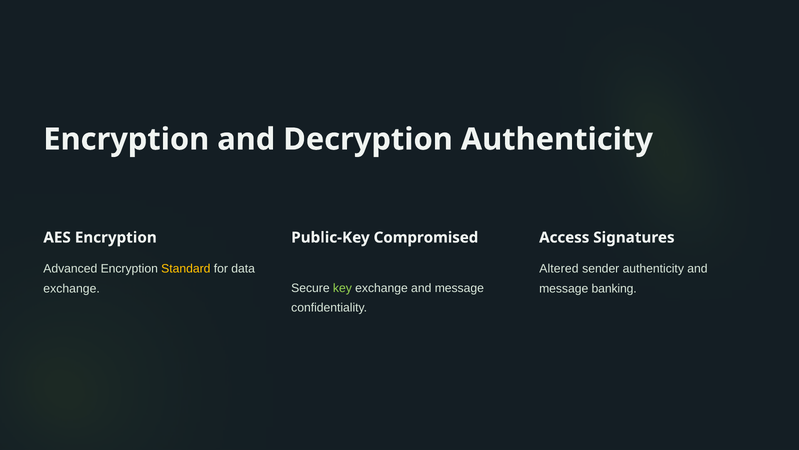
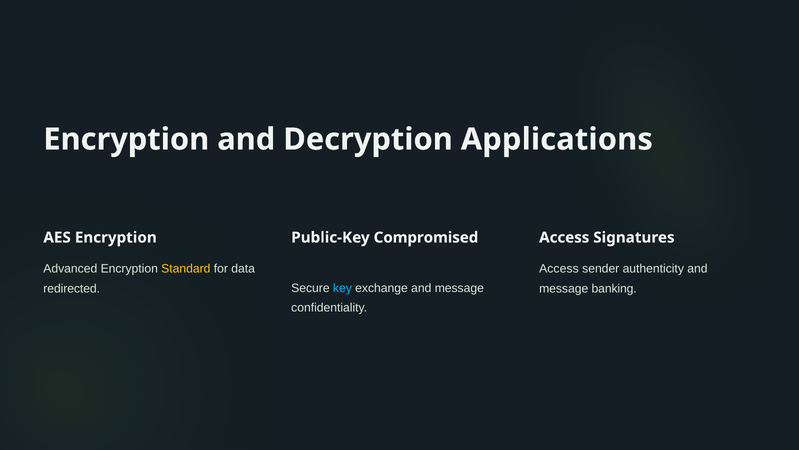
Decryption Authenticity: Authenticity -> Applications
Altered at (559, 268): Altered -> Access
key colour: light green -> light blue
exchange at (72, 288): exchange -> redirected
